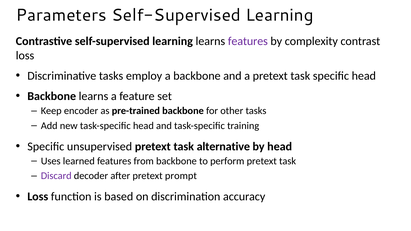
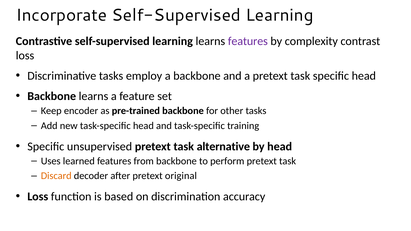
Parameters: Parameters -> Incorporate
Discard colour: purple -> orange
prompt: prompt -> original
